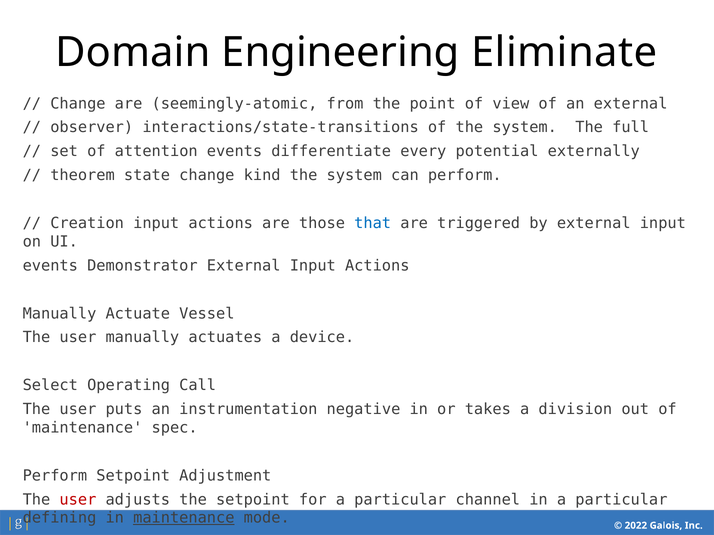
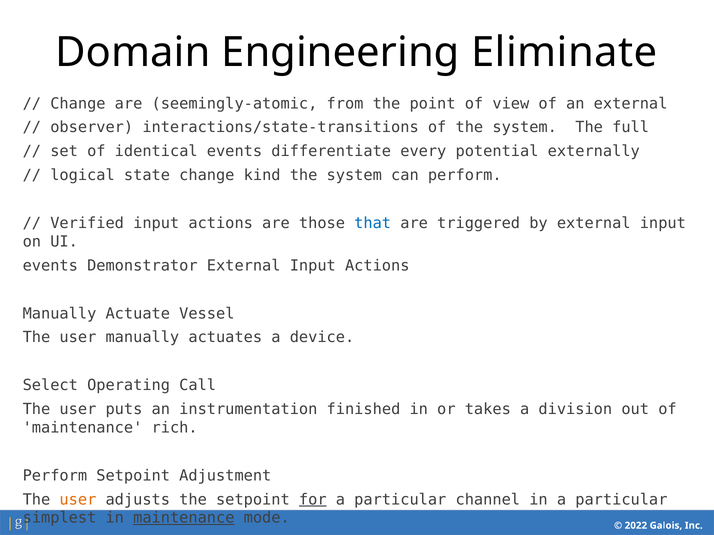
attention: attention -> identical
theorem: theorem -> logical
Creation: Creation -> Verified
negative: negative -> finished
spec: spec -> rich
user at (78, 500) colour: red -> orange
for underline: none -> present
defining: defining -> simplest
